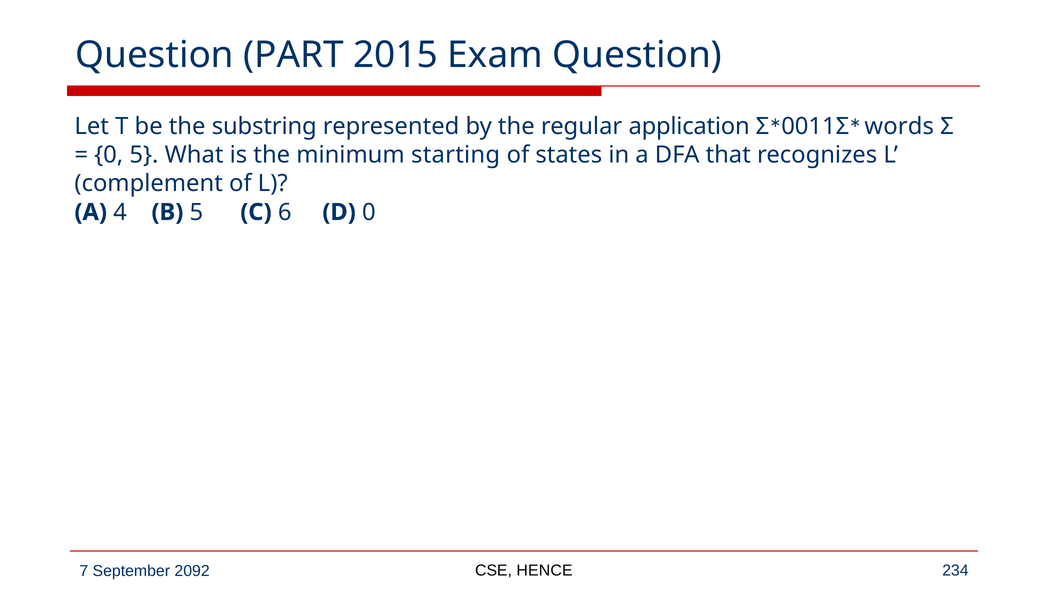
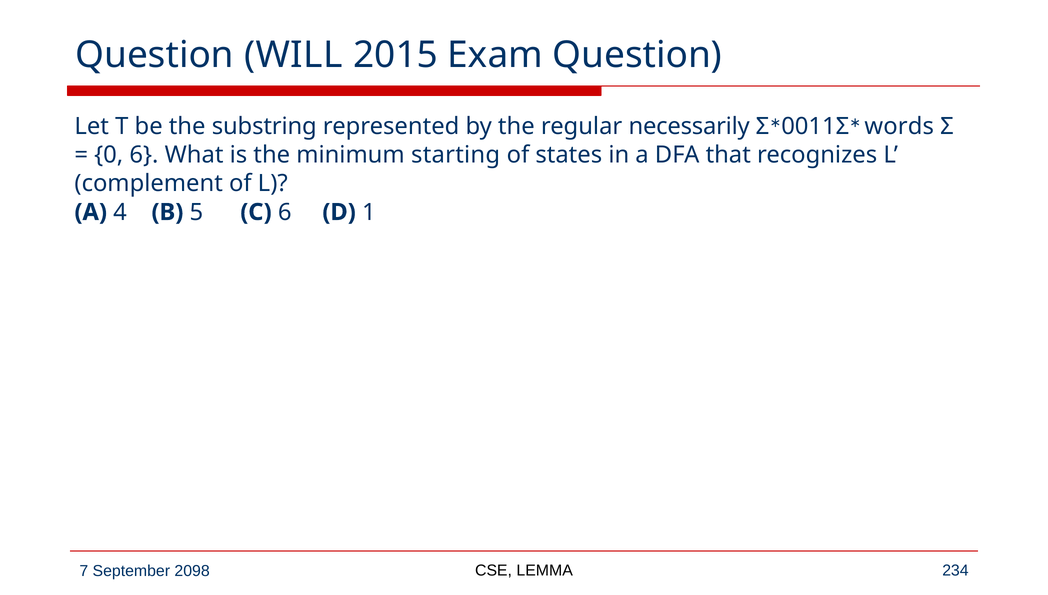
PART: PART -> WILL
application: application -> necessarily
0 5: 5 -> 6
D 0: 0 -> 1
2092: 2092 -> 2098
HENCE: HENCE -> LEMMA
